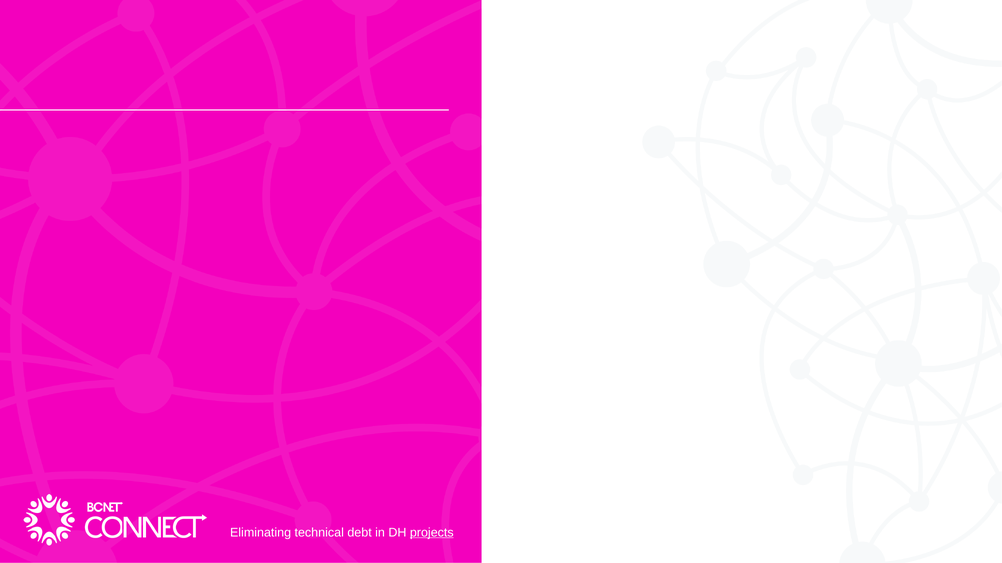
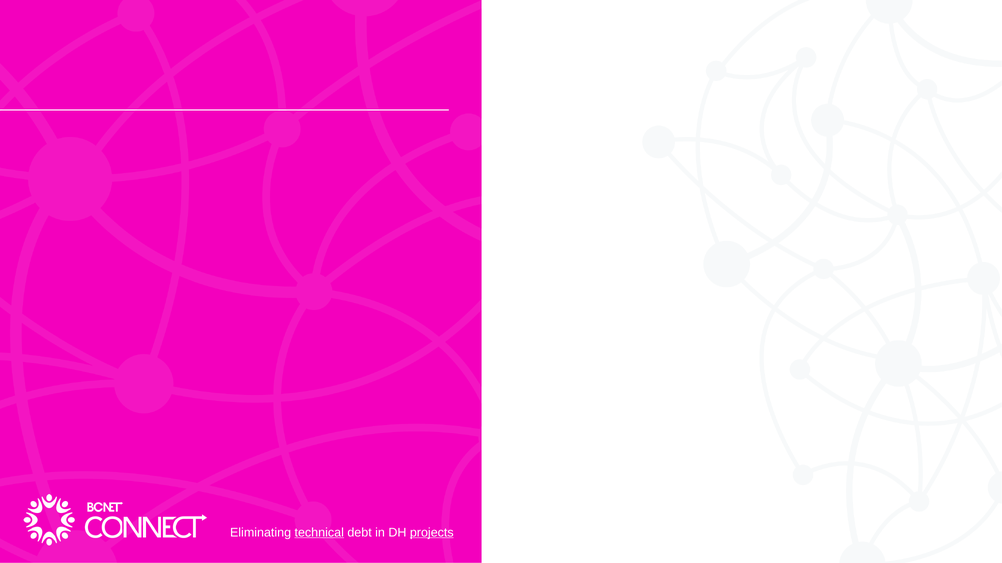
technical underline: none -> present
